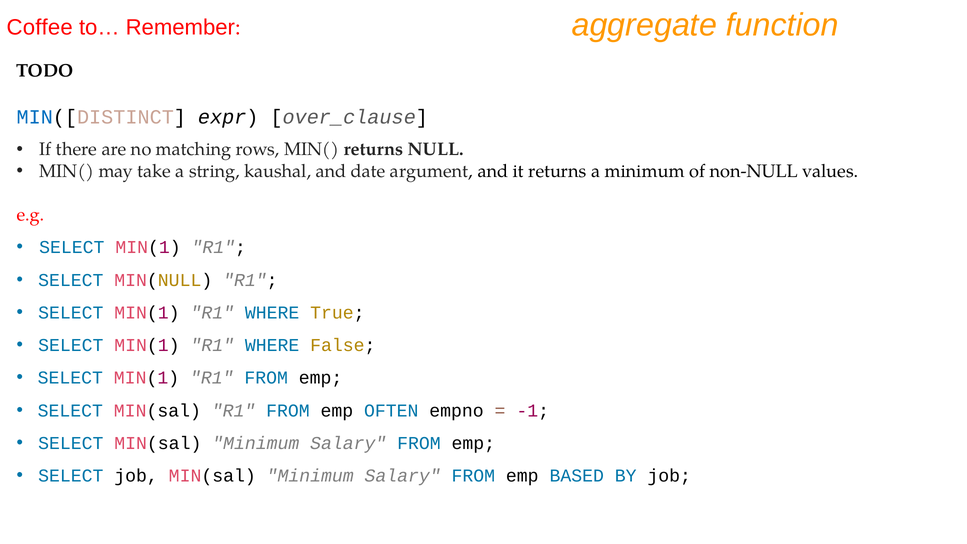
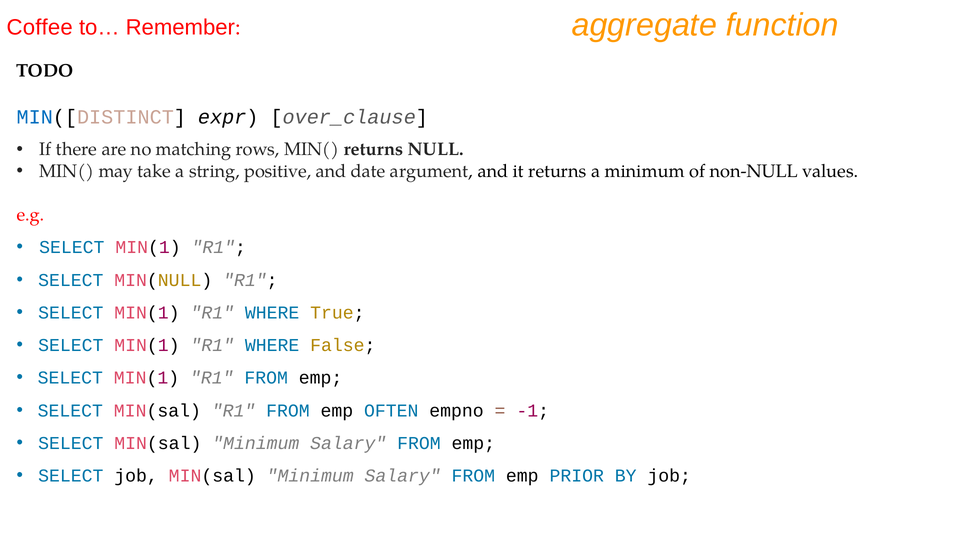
kaushal: kaushal -> positive
BASED: BASED -> PRIOR
